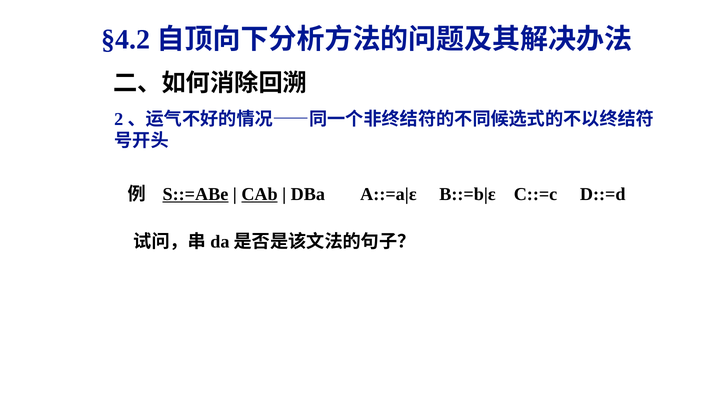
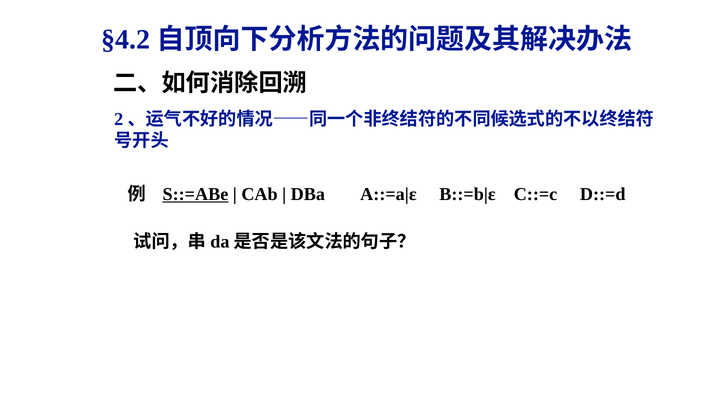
CAb underline: present -> none
